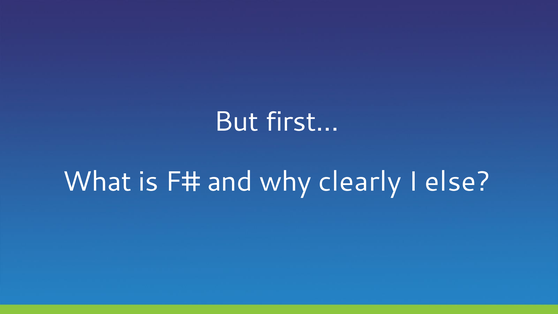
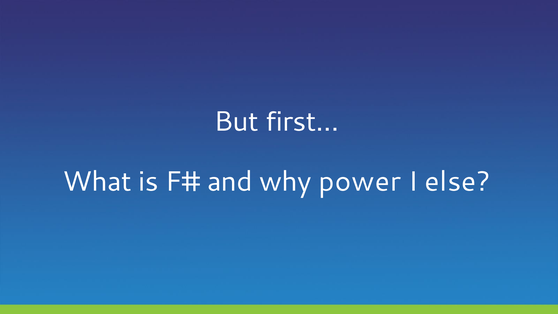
clearly: clearly -> power
